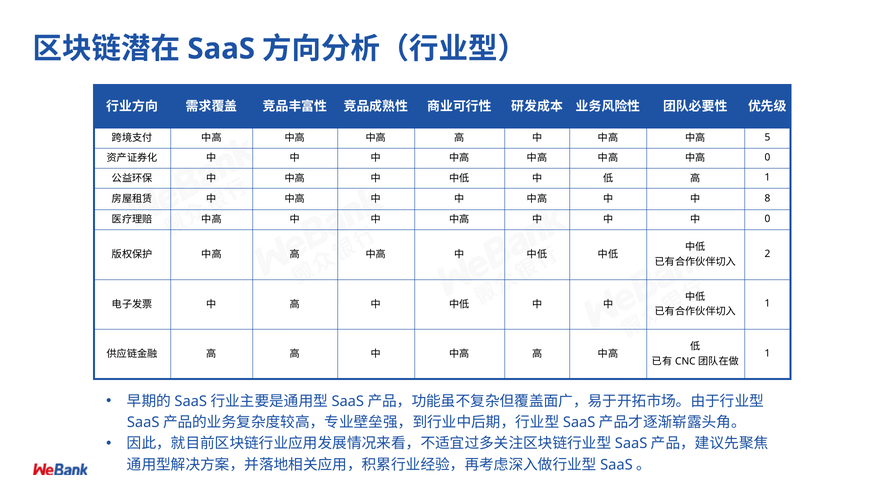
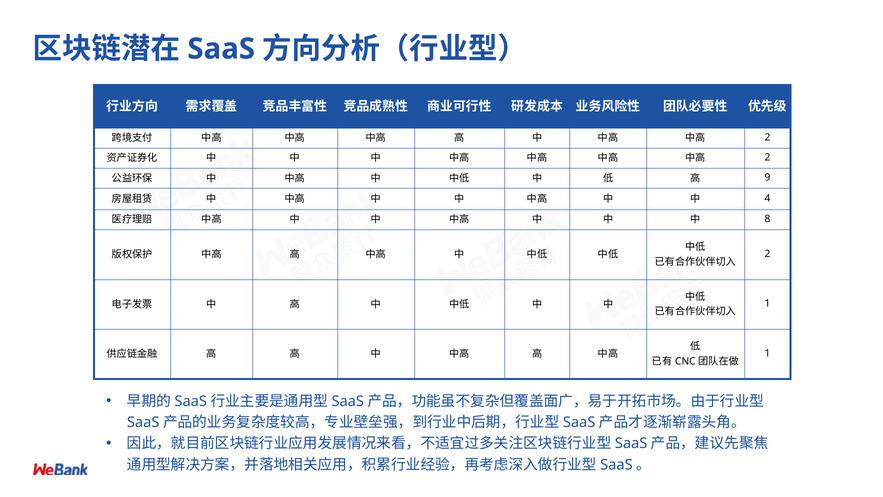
5 at (767, 137): 5 -> 2
0 at (767, 157): 0 -> 2
1 at (767, 178): 1 -> 9
8: 8 -> 4
0 at (767, 219): 0 -> 8
